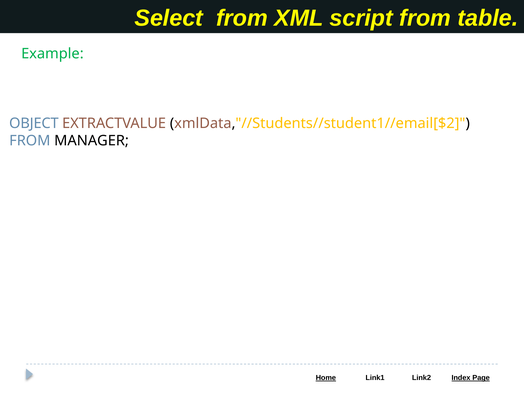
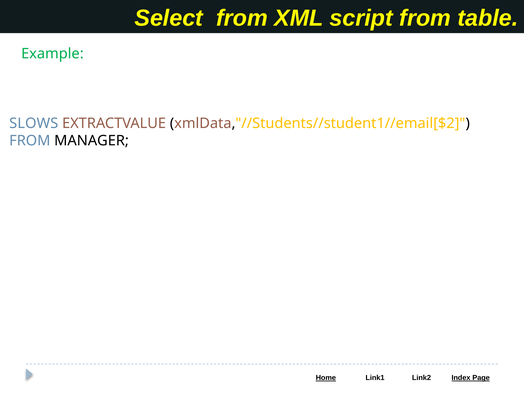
OBJECT: OBJECT -> SLOWS
